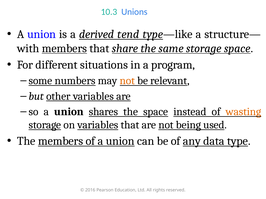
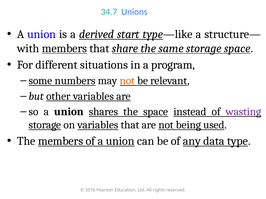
10.3: 10.3 -> 34.7
tend: tend -> start
wasting colour: orange -> purple
